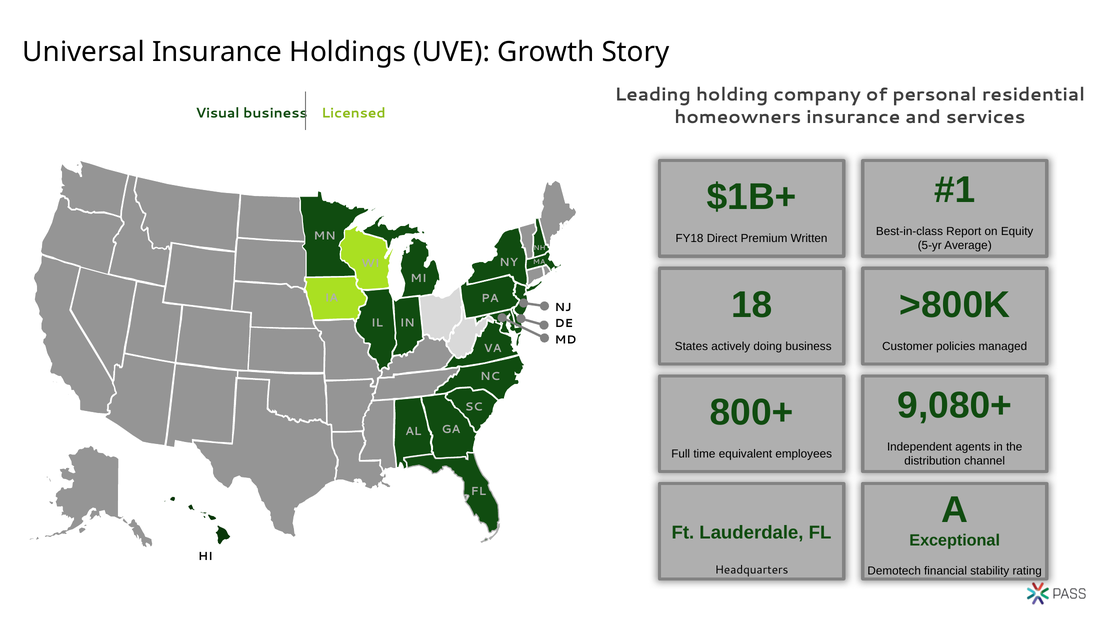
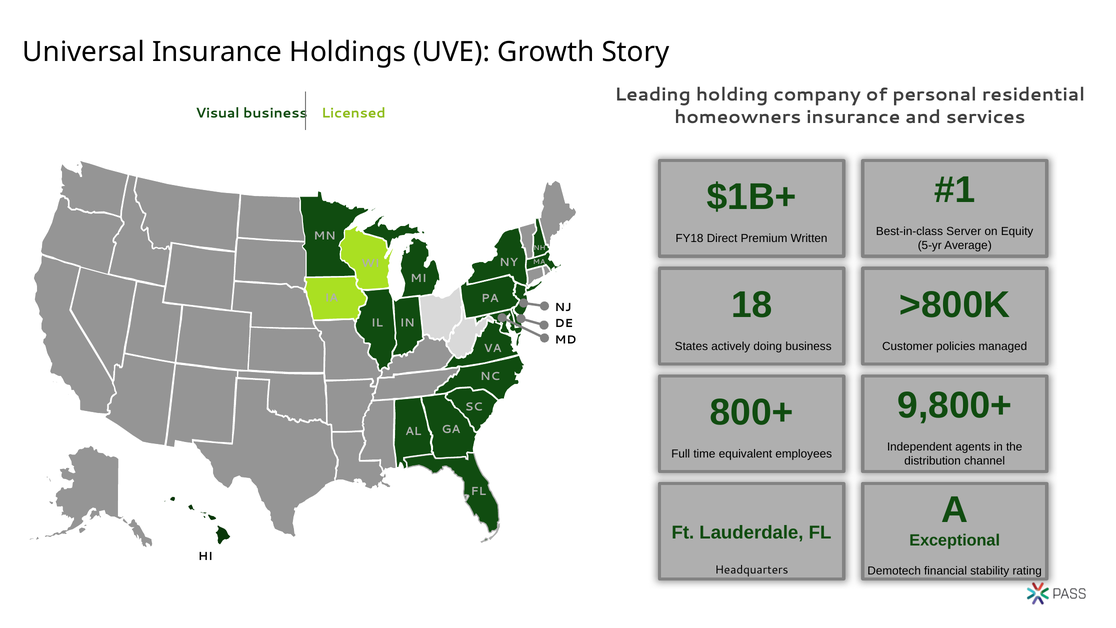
Report: Report -> Server
9,080+: 9,080+ -> 9,800+
